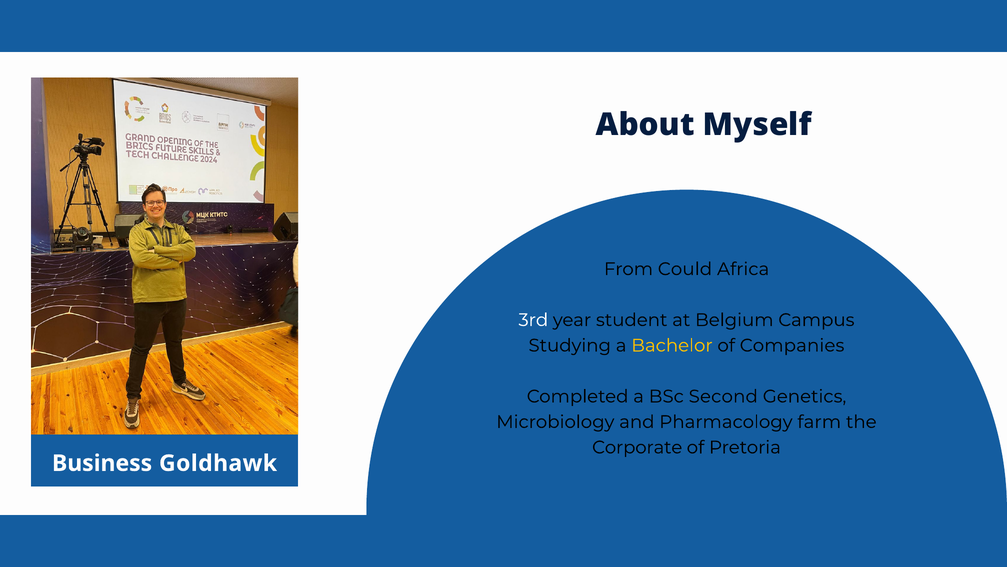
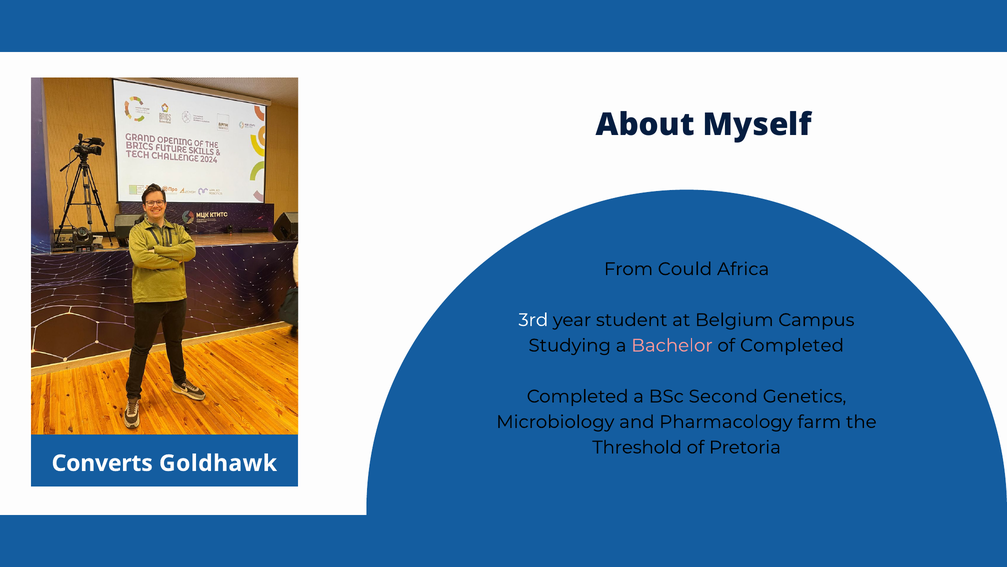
Bachelor colour: yellow -> pink
of Companies: Companies -> Completed
Corporate: Corporate -> Threshold
Business: Business -> Converts
